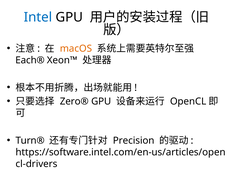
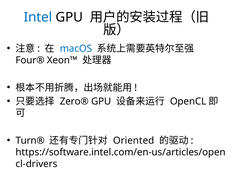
macOS colour: orange -> blue
Each®: Each® -> Four®
Precision: Precision -> Oriented
